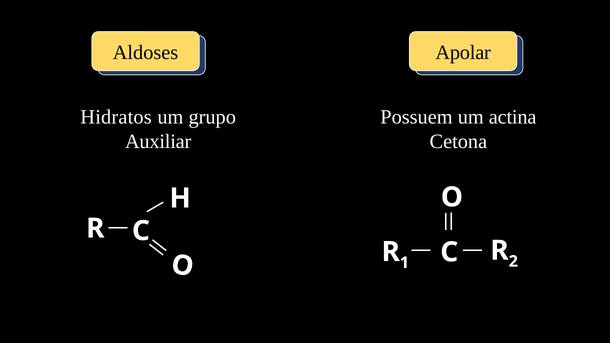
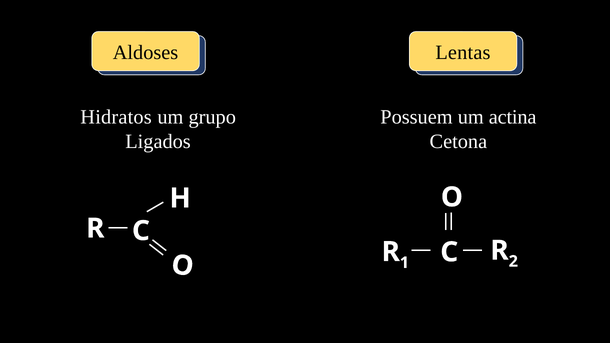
Apolar: Apolar -> Lentas
Auxiliar: Auxiliar -> Ligados
